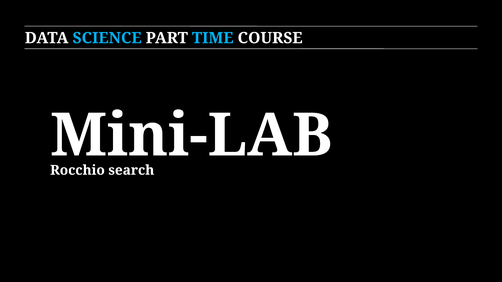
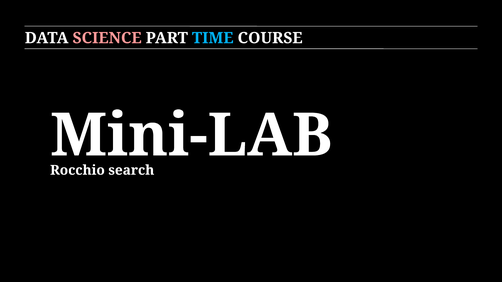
SCIENCE colour: light blue -> pink
